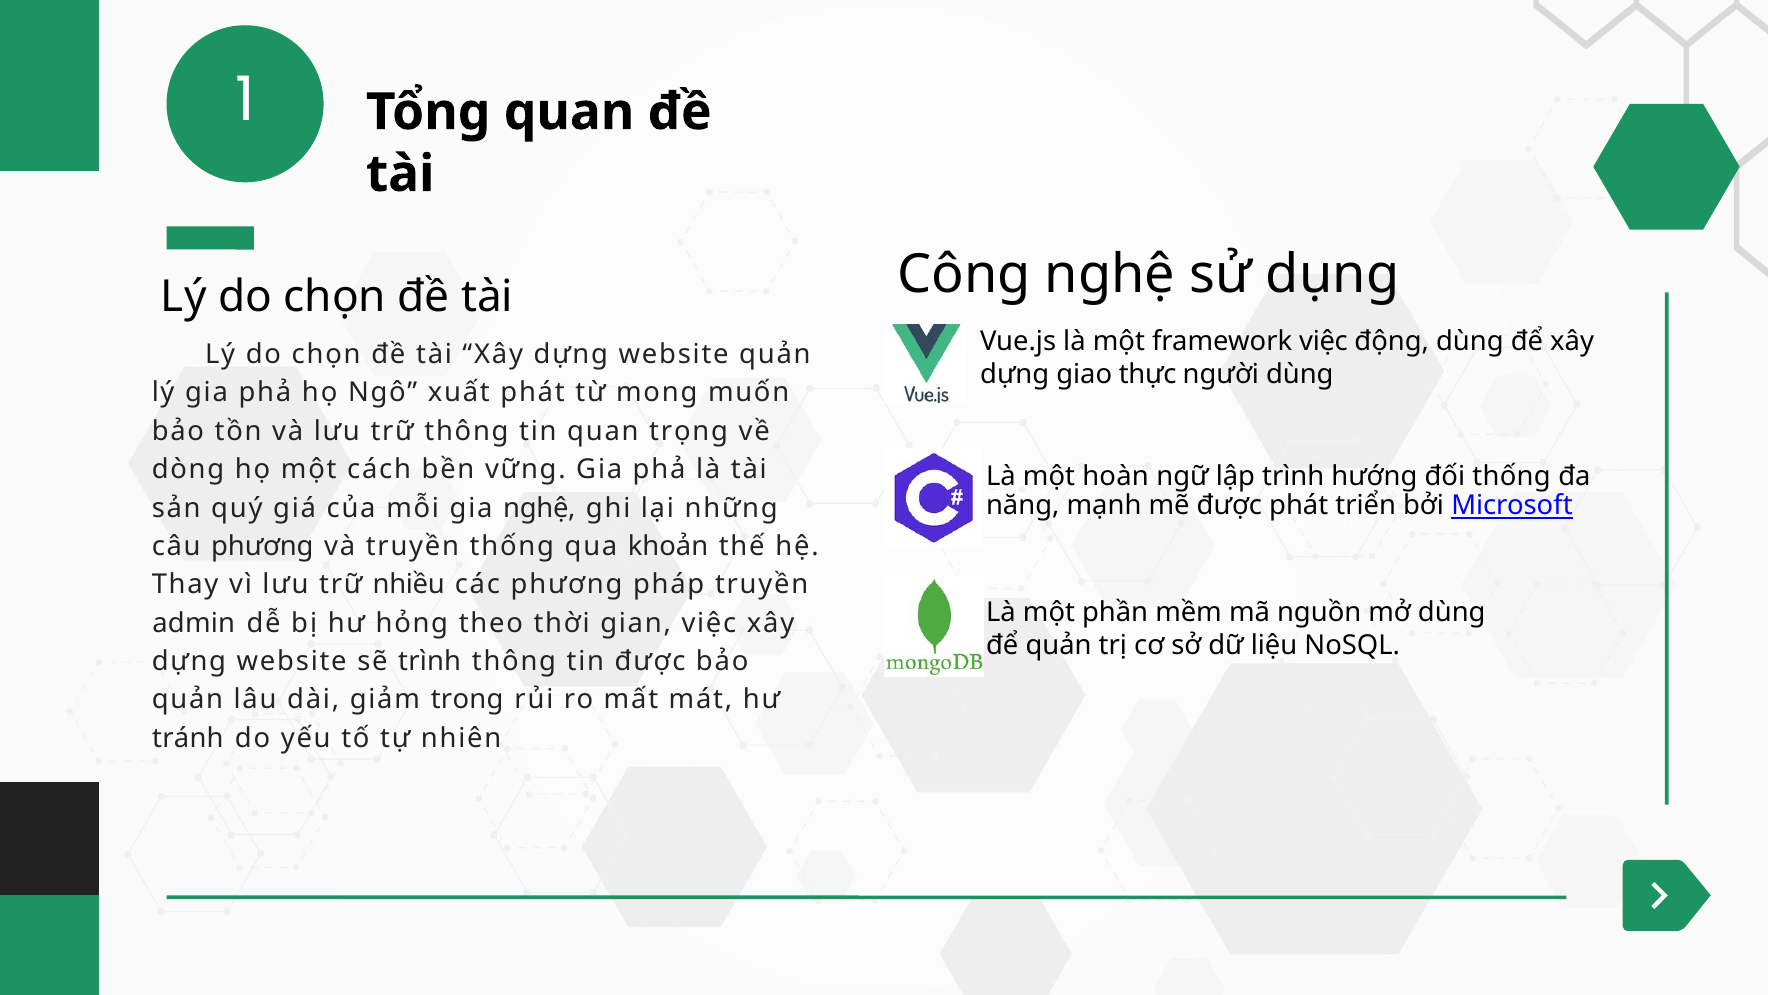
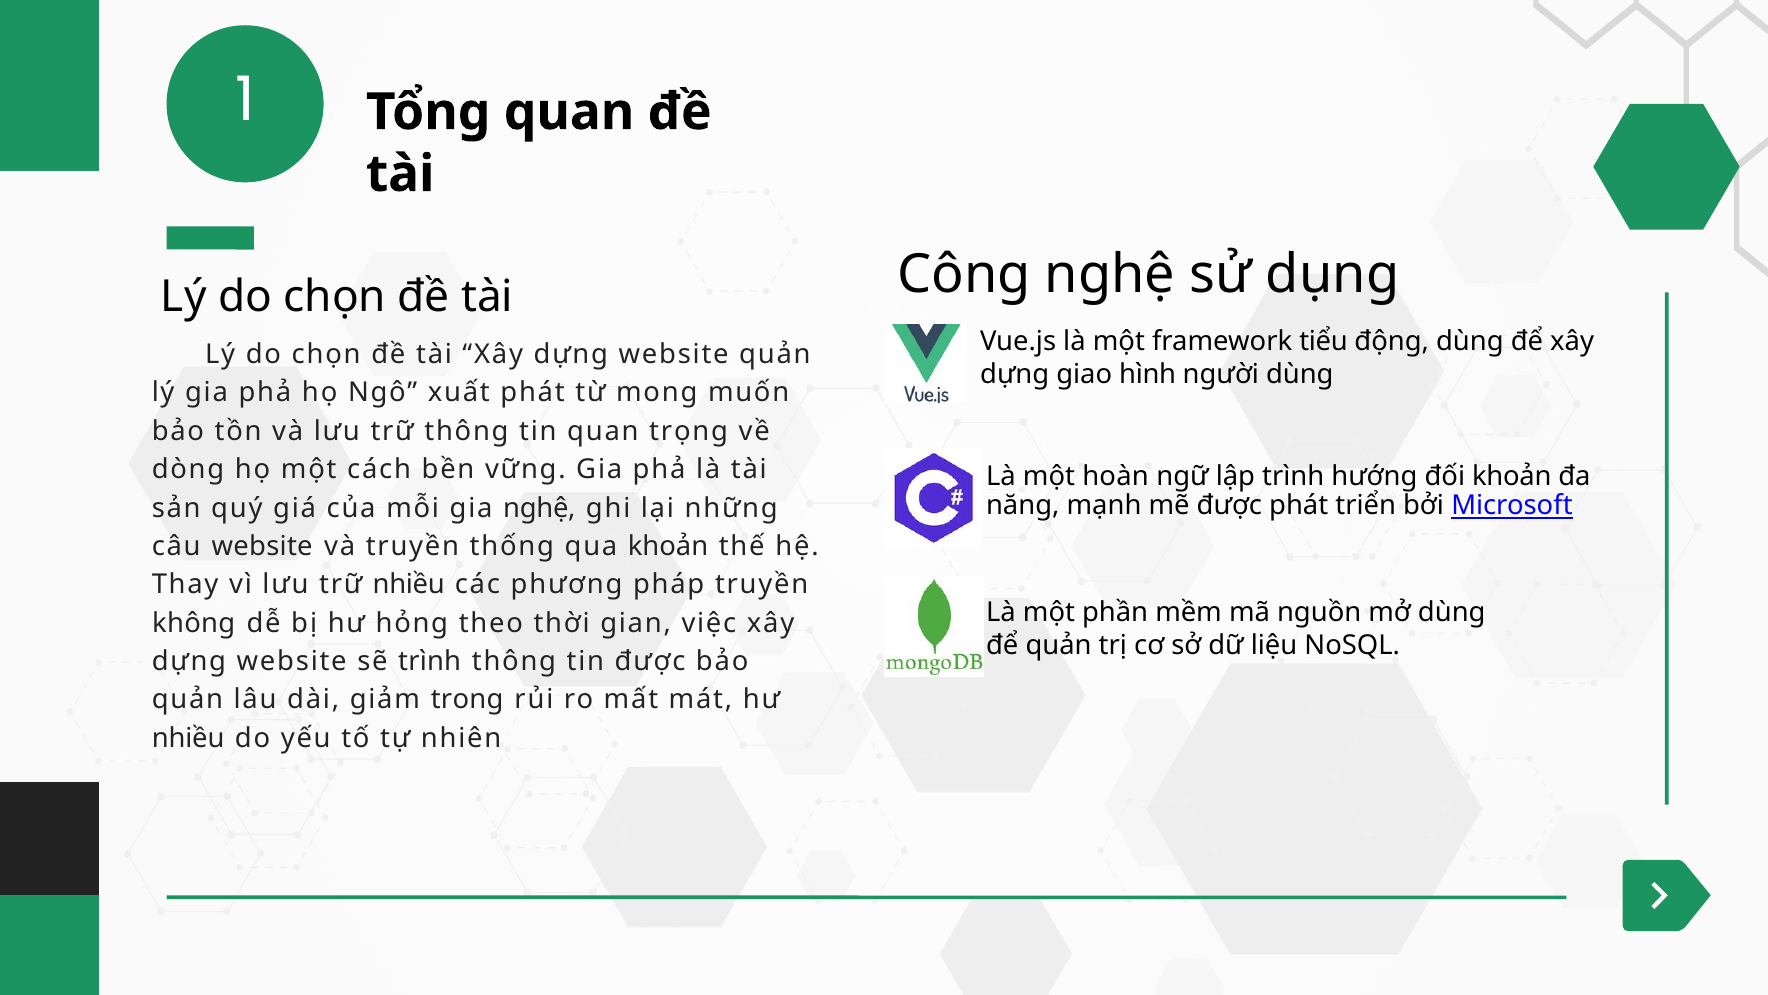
framework việc: việc -> tiểu
thực: thực -> hình
đối thống: thống -> khoản
câu phương: phương -> website
admin: admin -> không
tránh at (188, 738): tránh -> nhiều
